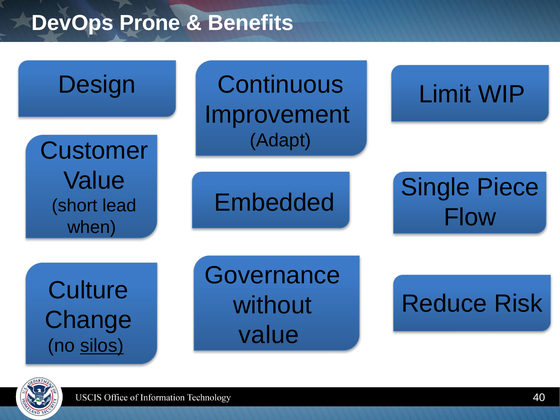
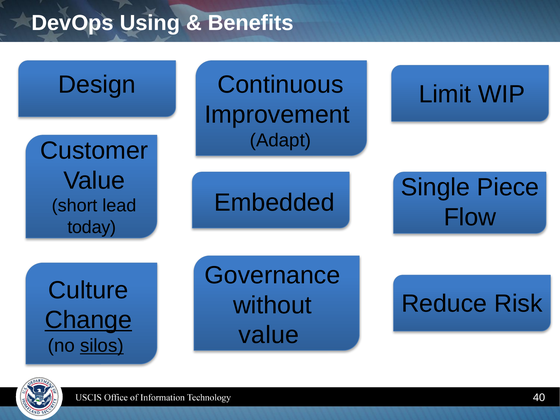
Prone: Prone -> Using
when: when -> today
Change underline: none -> present
